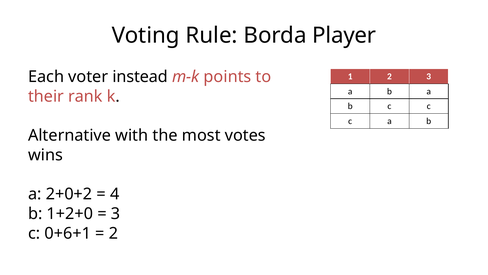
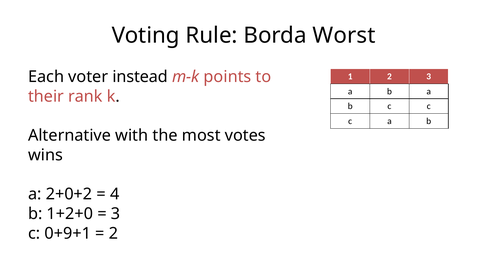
Player: Player -> Worst
0+6+1: 0+6+1 -> 0+9+1
